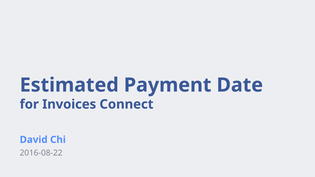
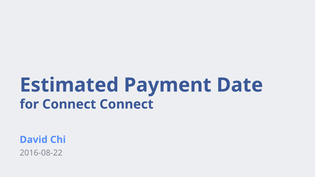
for Invoices: Invoices -> Connect
